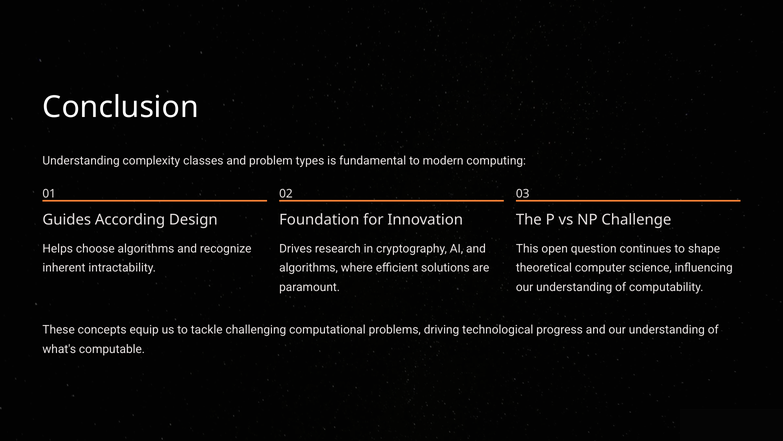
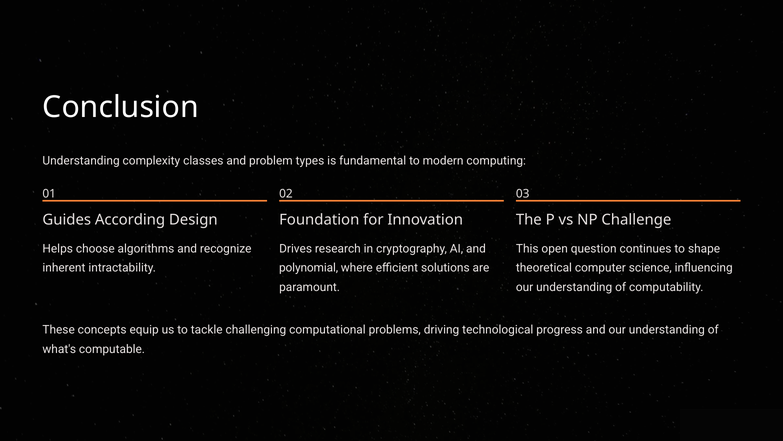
algorithms at (309, 268): algorithms -> polynomial
